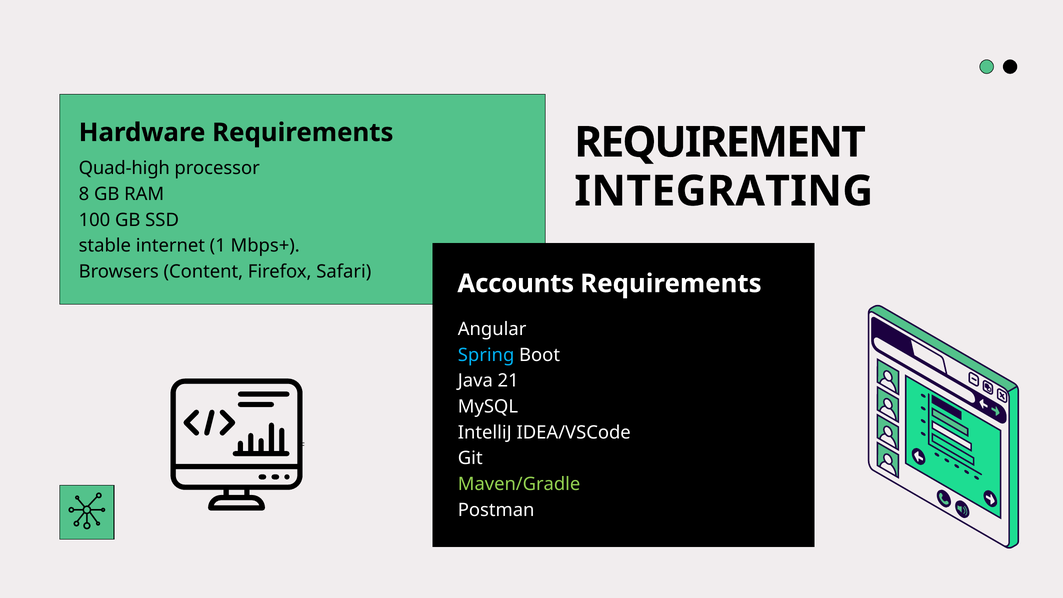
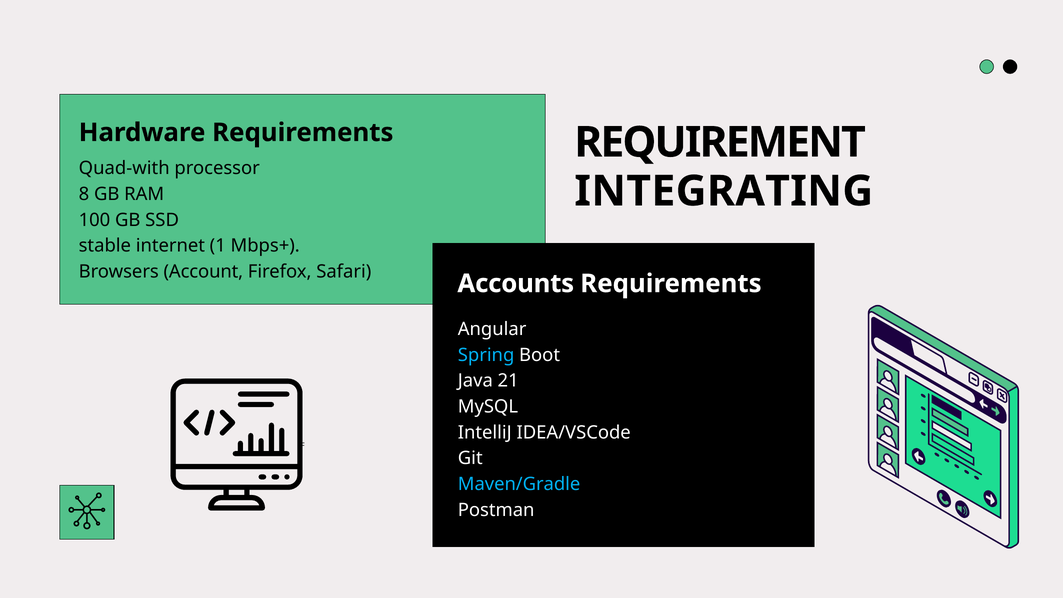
Quad-high: Quad-high -> Quad-with
Content: Content -> Account
Maven/Gradle colour: light green -> light blue
